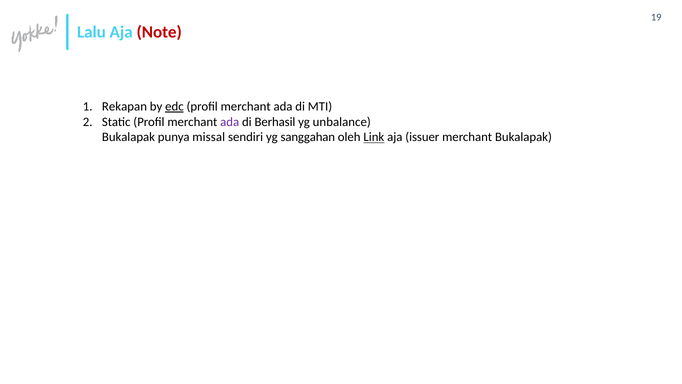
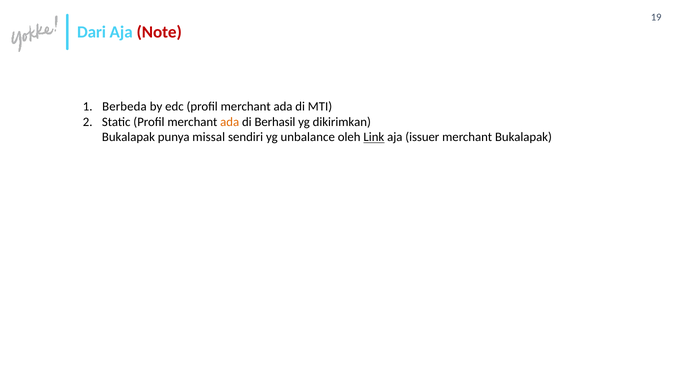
Lalu: Lalu -> Dari
Rekapan: Rekapan -> Berbeda
edc underline: present -> none
ada at (230, 122) colour: purple -> orange
unbalance: unbalance -> dikirimkan
sanggahan: sanggahan -> unbalance
